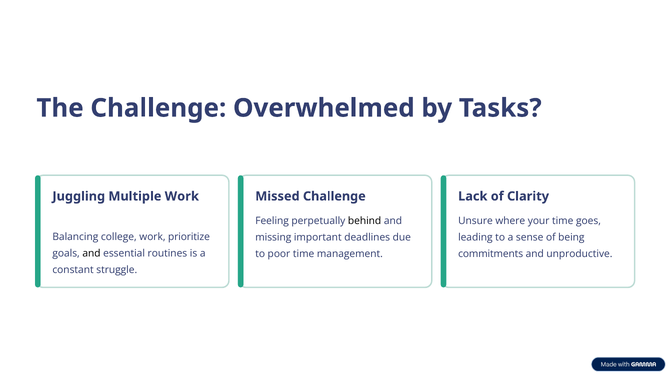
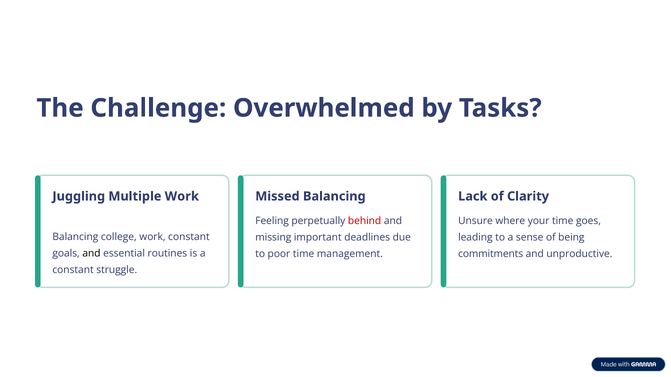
Missed Challenge: Challenge -> Balancing
behind colour: black -> red
work prioritize: prioritize -> constant
